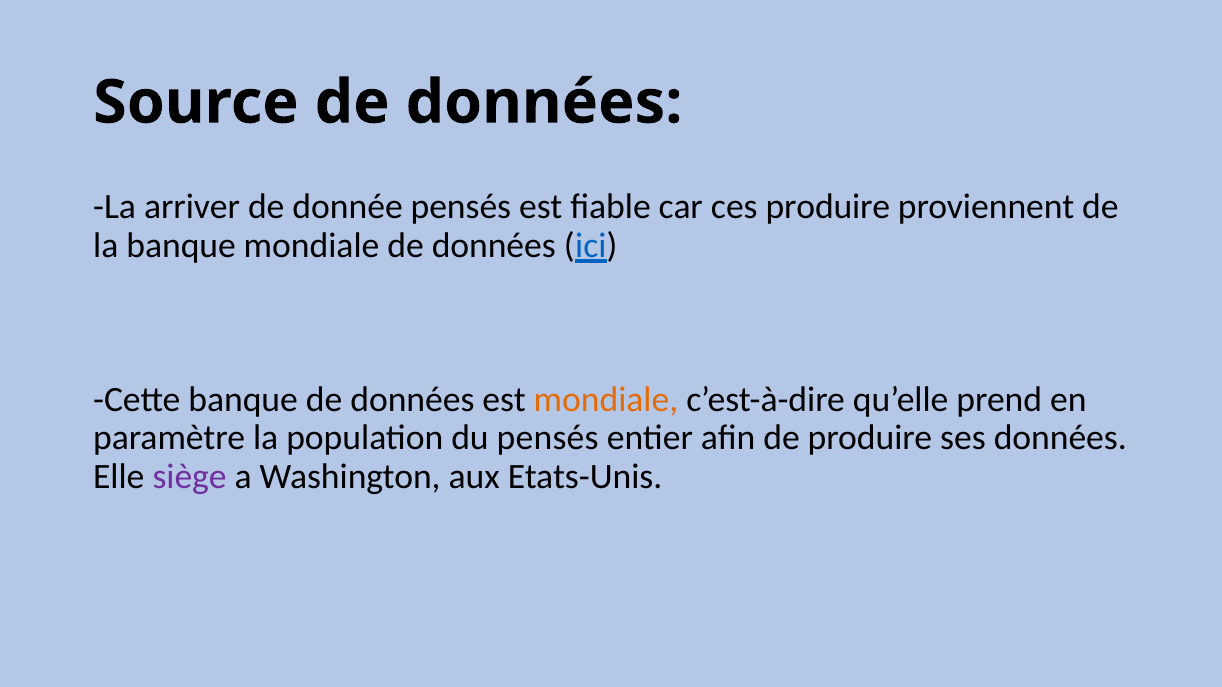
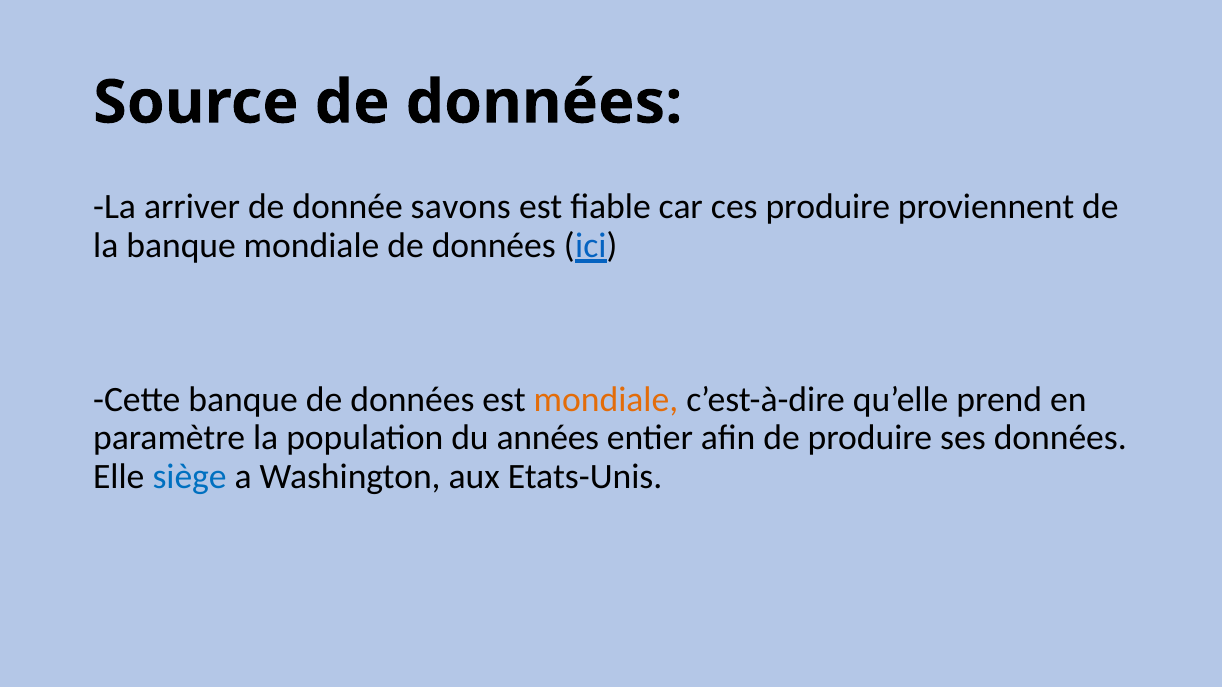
donnée pensés: pensés -> savons
du pensés: pensés -> années
siège colour: purple -> blue
